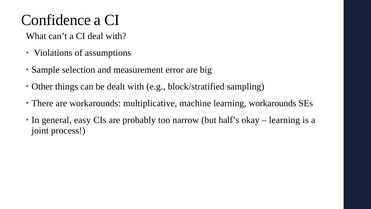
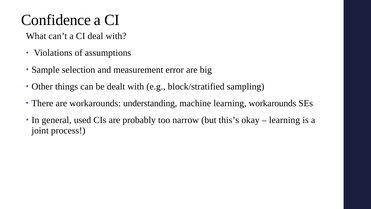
multiplicative: multiplicative -> understanding
easy: easy -> used
half’s: half’s -> this’s
